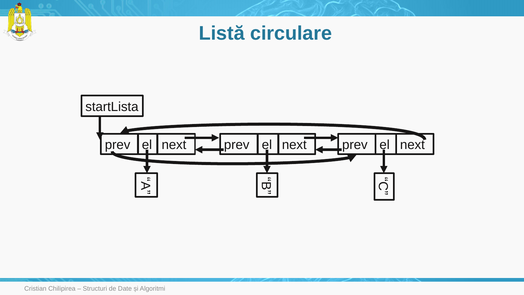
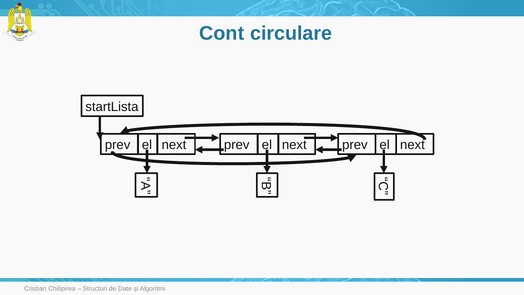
Listă: Listă -> Cont
